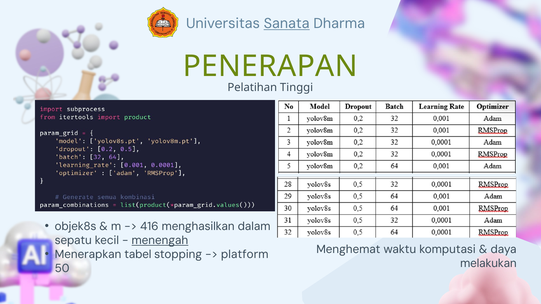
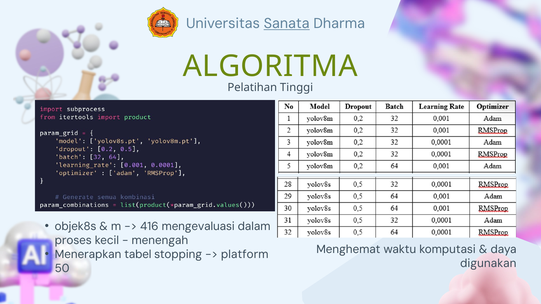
PENERAPAN: PENERAPAN -> ALGORITMA
menghasilkan: menghasilkan -> mengevaluasi
sepatu: sepatu -> proses
menengah underline: present -> none
melakukan: melakukan -> digunakan
